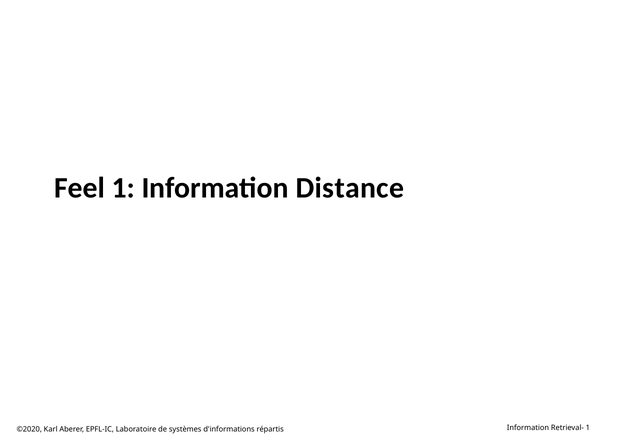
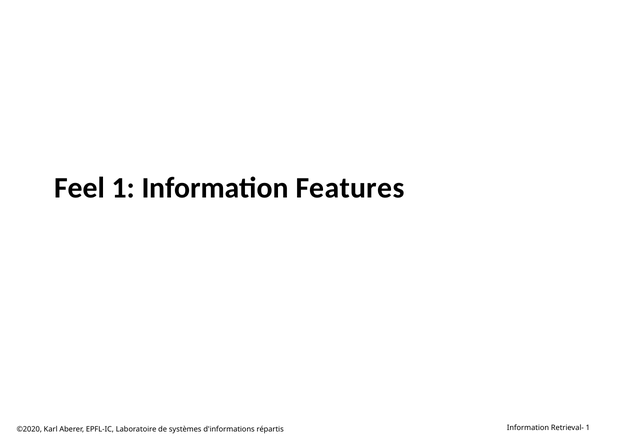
Distance: Distance -> Features
